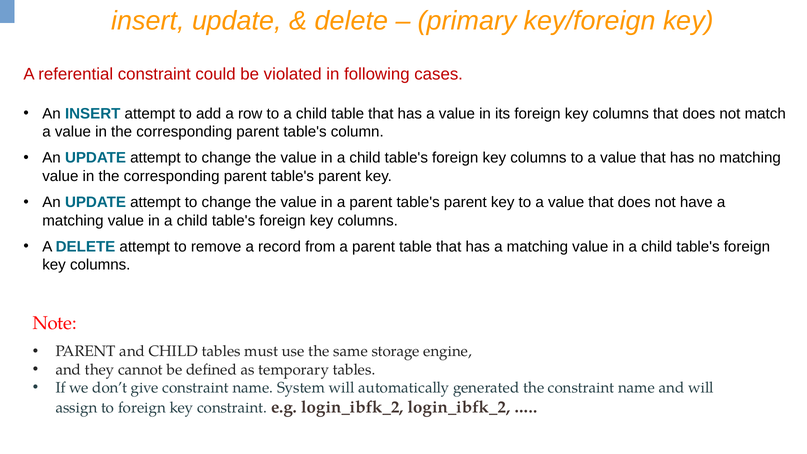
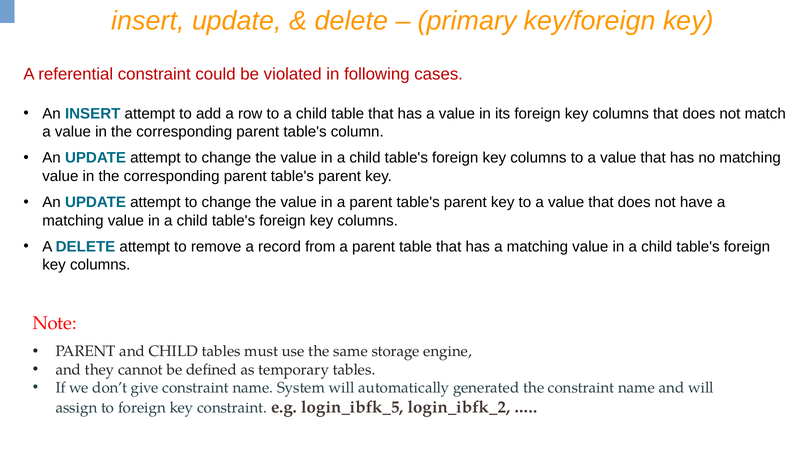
e.g login_ibfk_2: login_ibfk_2 -> login_ibfk_5
